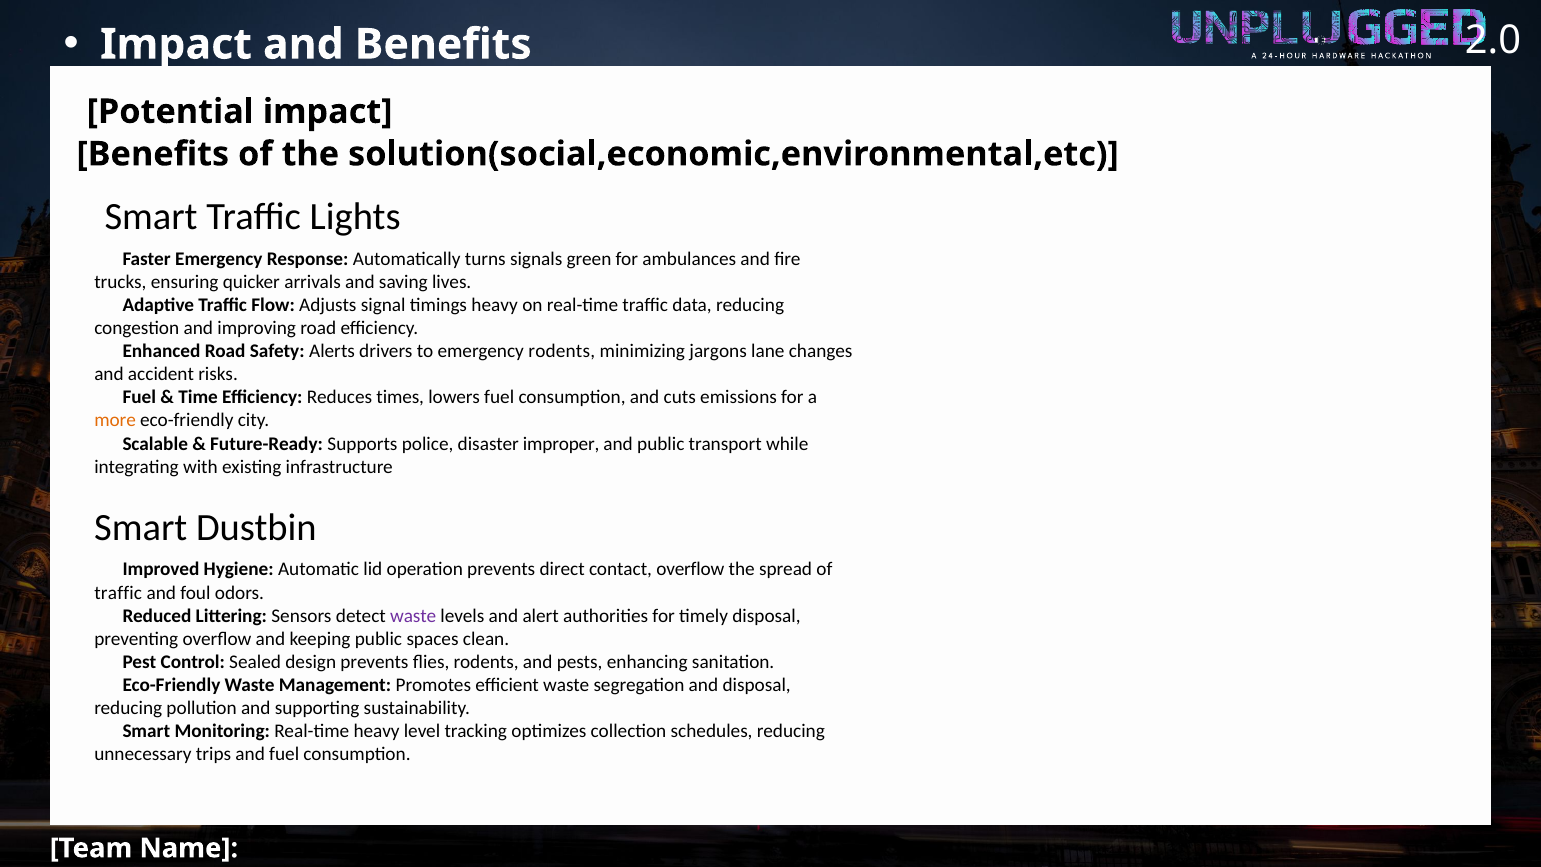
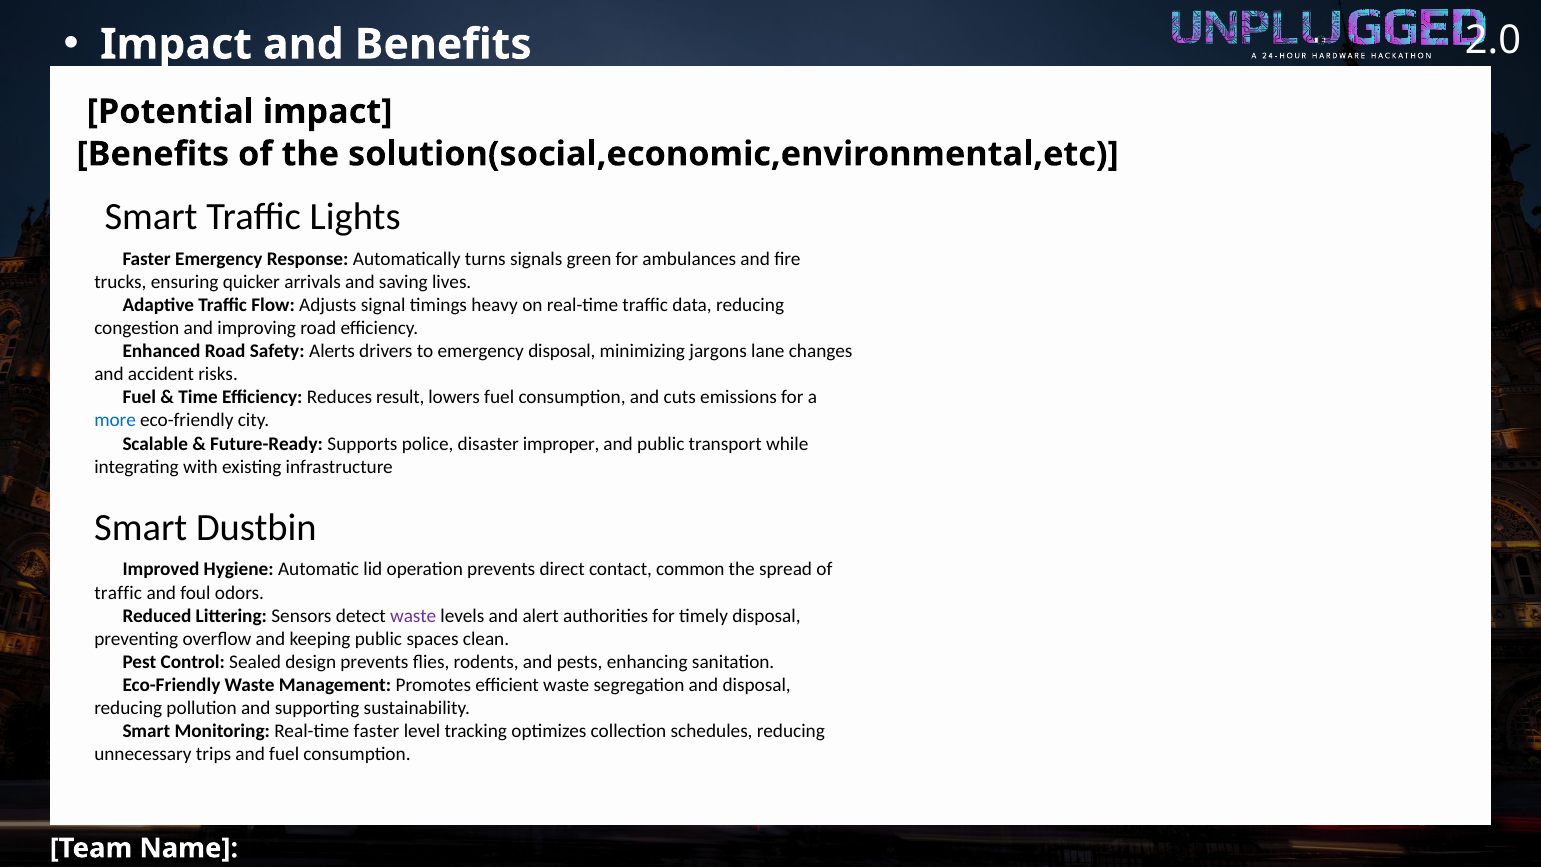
emergency rodents: rodents -> disposal
times: times -> result
more colour: orange -> blue
contact overflow: overflow -> common
Real-time heavy: heavy -> faster
